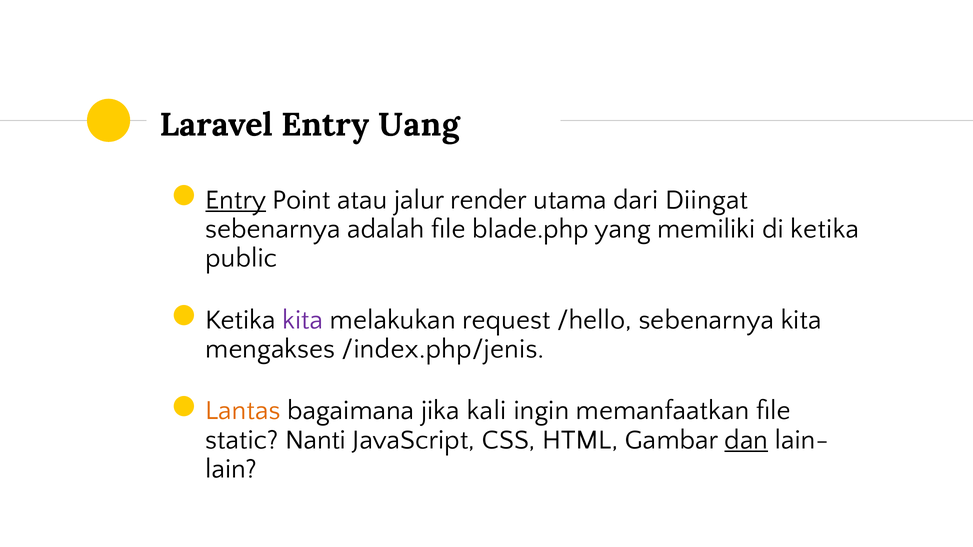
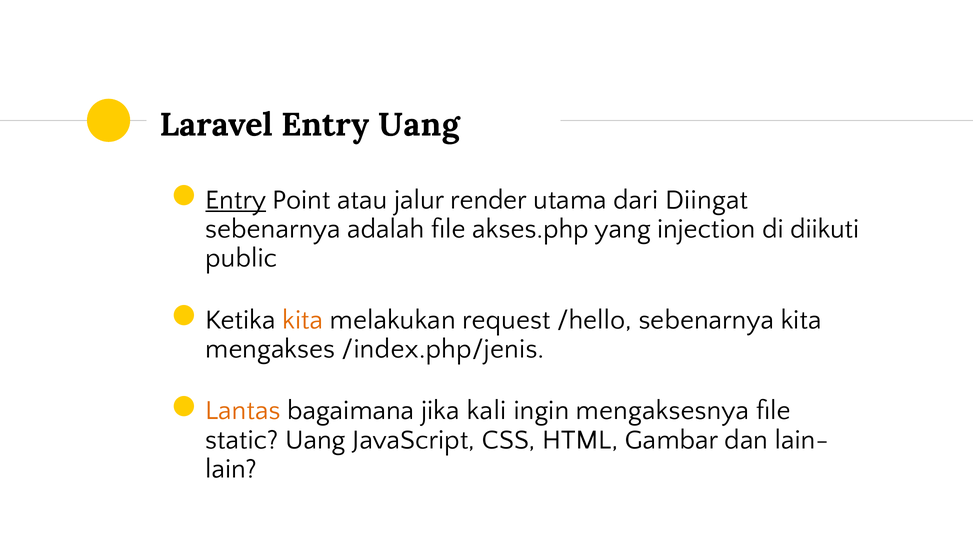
blade.php: blade.php -> akses.php
memiliki: memiliki -> injection
di ketika: ketika -> diikuti
kita at (303, 320) colour: purple -> orange
memanfaatkan: memanfaatkan -> mengaksesnya
static Nanti: Nanti -> Uang
dan underline: present -> none
